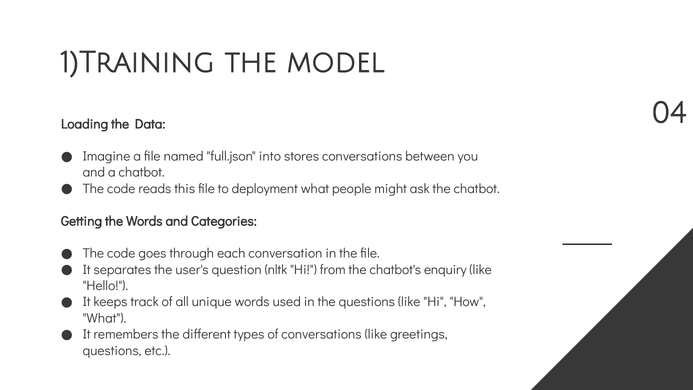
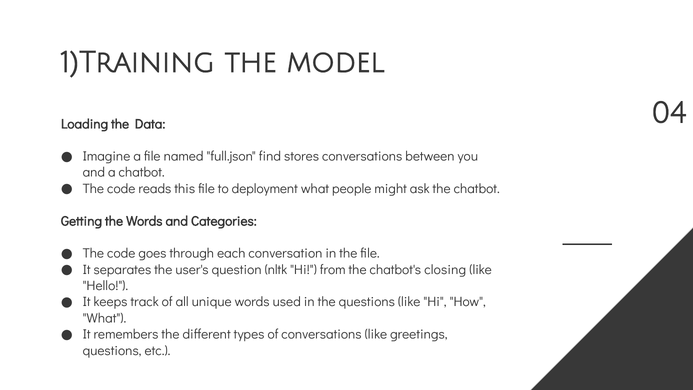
into: into -> find
enquiry: enquiry -> closing
